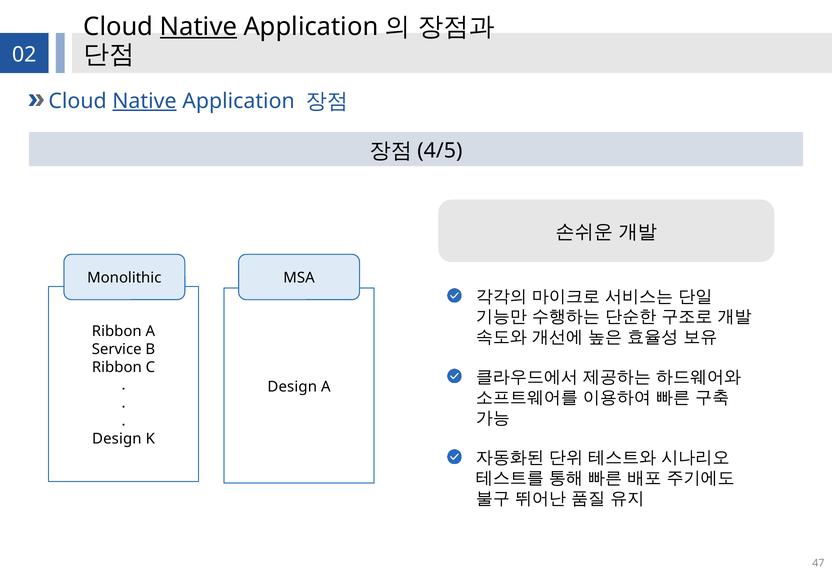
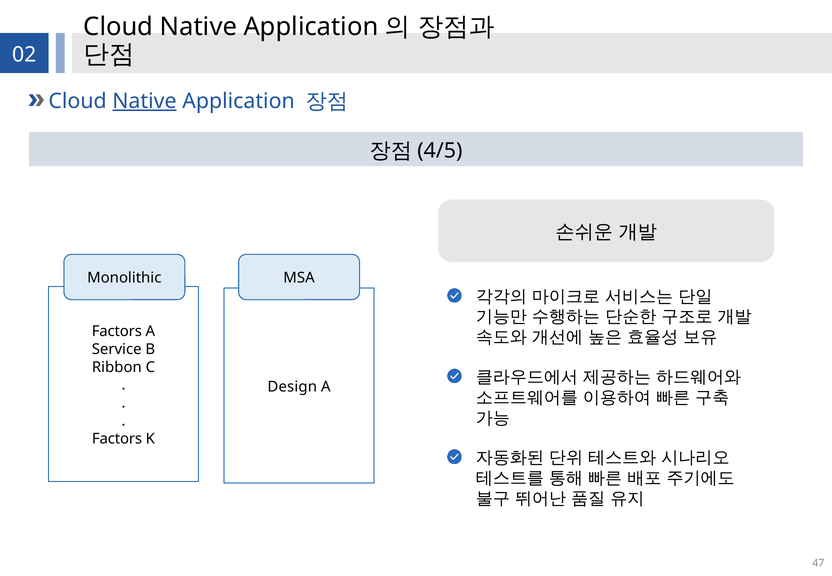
Native at (198, 27) underline: present -> none
Ribbon at (117, 331): Ribbon -> Factors
Design at (117, 439): Design -> Factors
